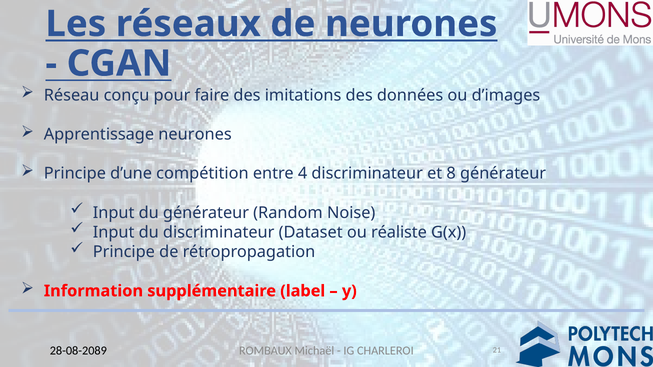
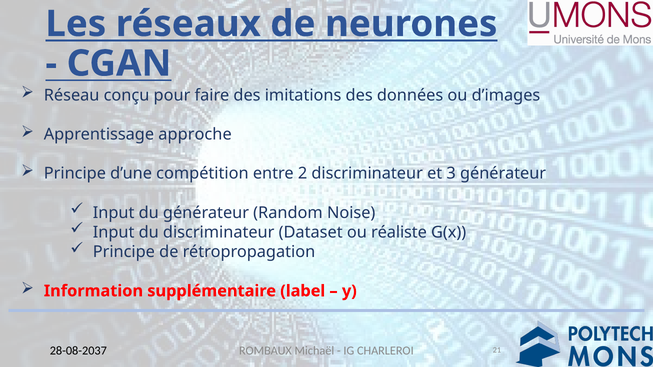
Apprentissage neurones: neurones -> approche
4: 4 -> 2
8: 8 -> 3
28-08-2089: 28-08-2089 -> 28-08-2037
